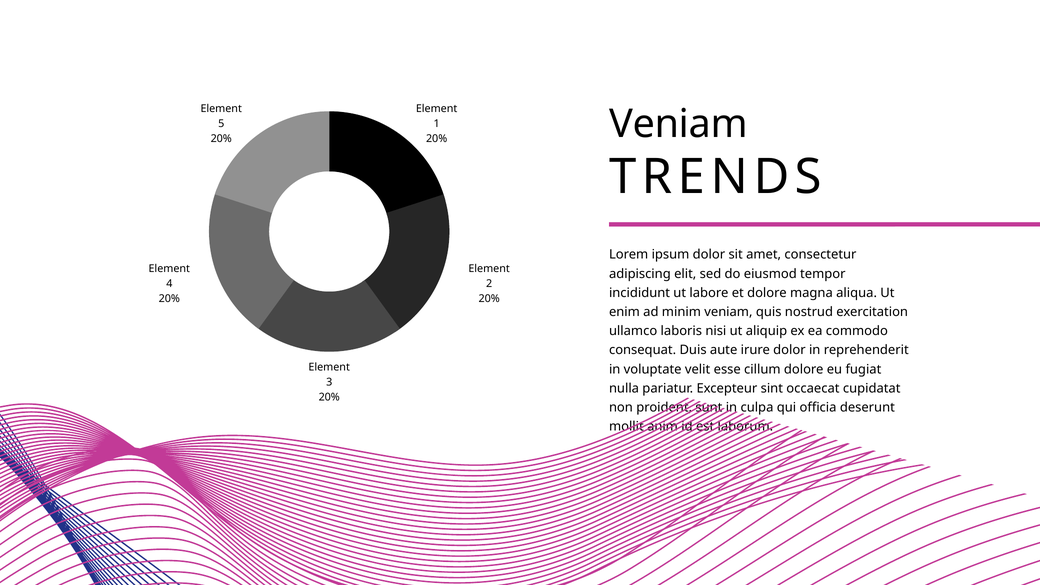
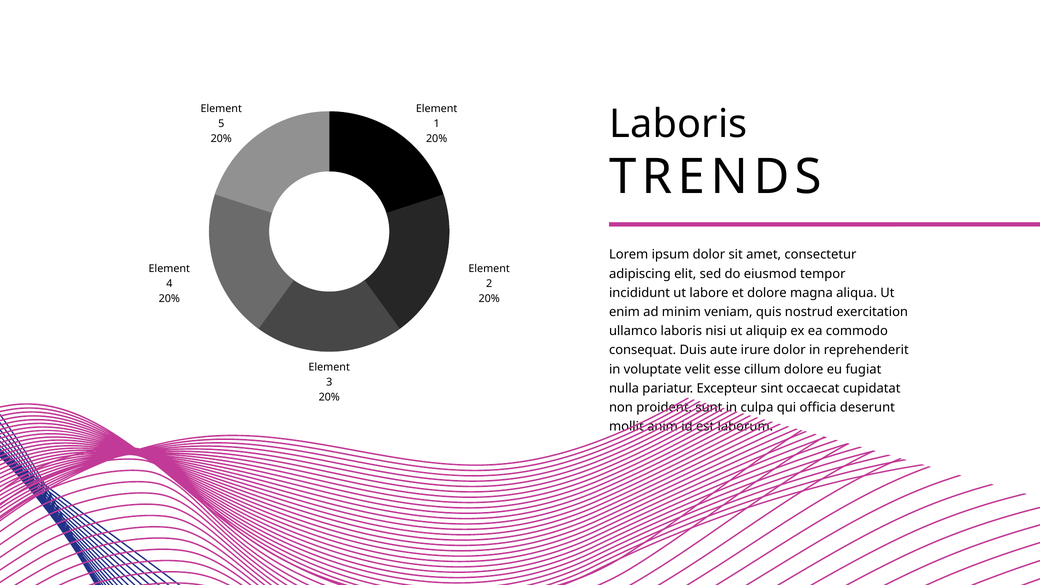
Veniam at (679, 124): Veniam -> Laboris
